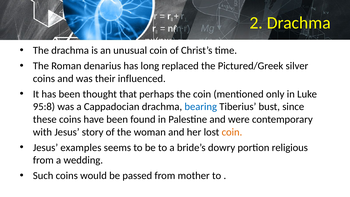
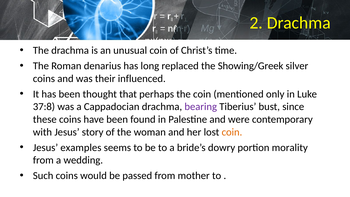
Pictured/Greek: Pictured/Greek -> Showing/Greek
95:8: 95:8 -> 37:8
bearing colour: blue -> purple
religious: religious -> morality
